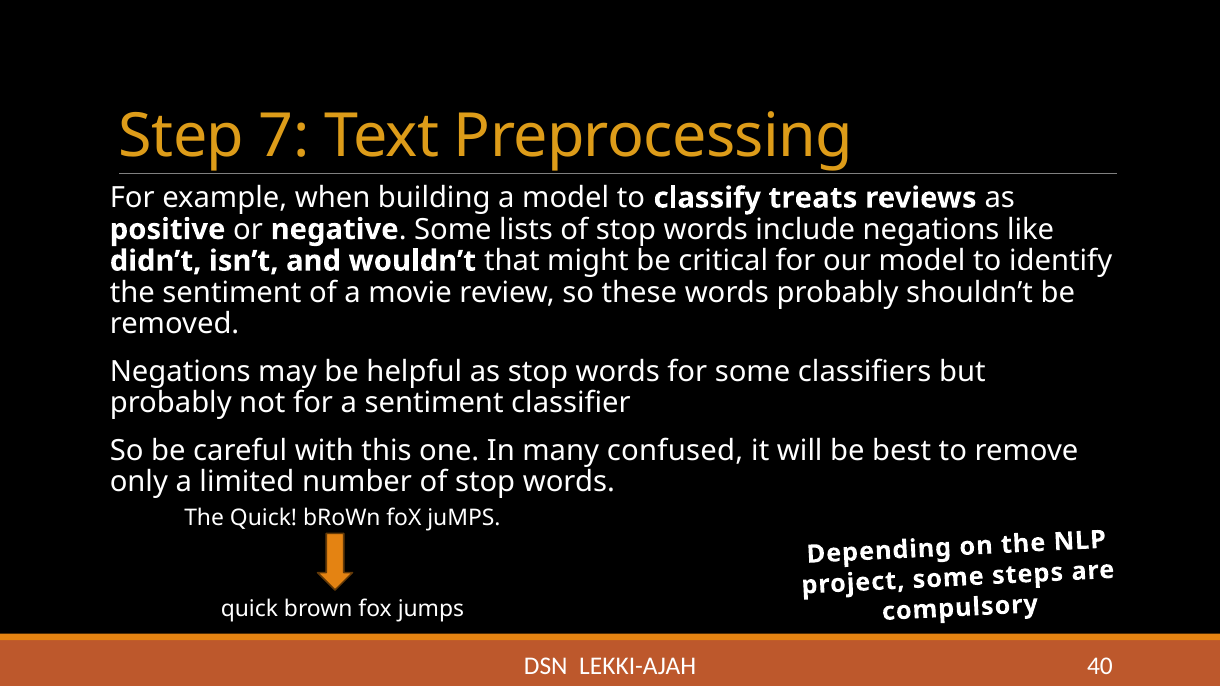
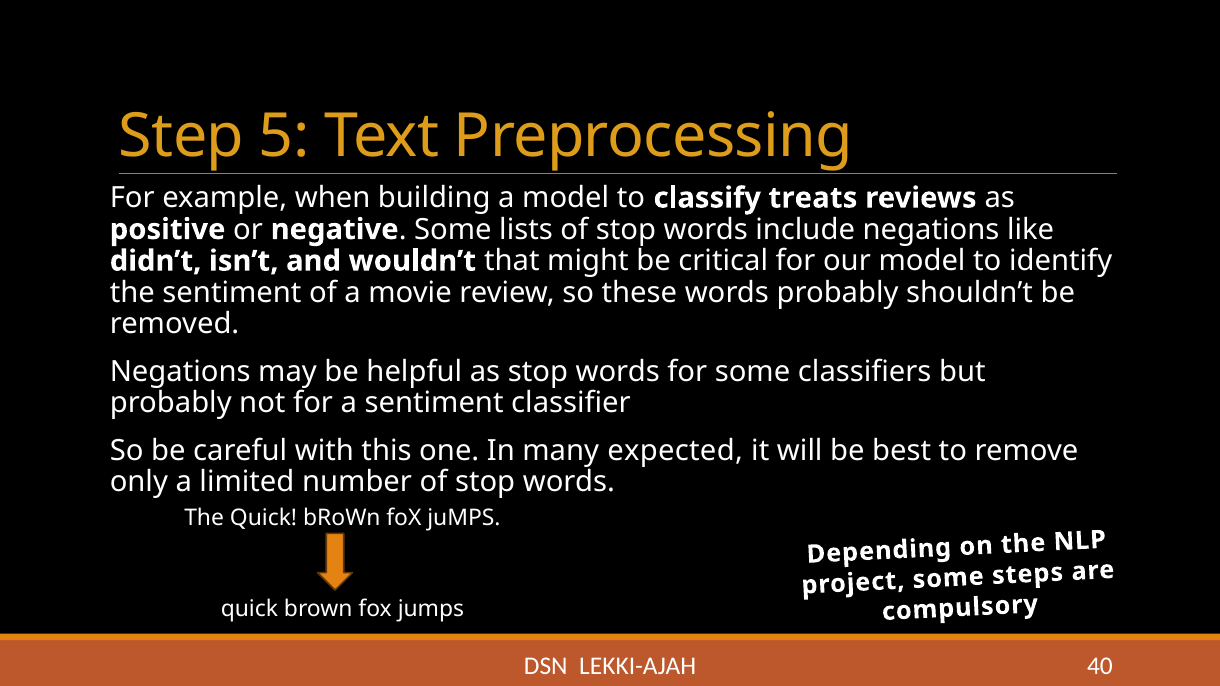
7: 7 -> 5
confused: confused -> expected
